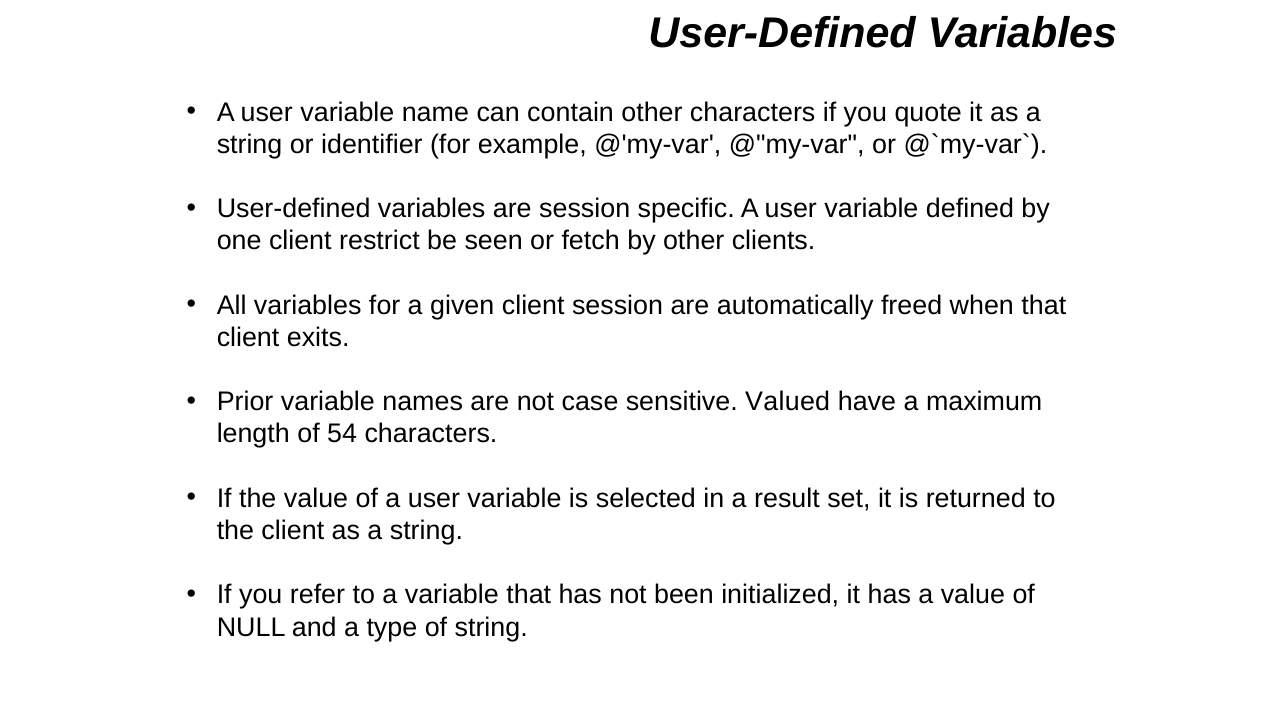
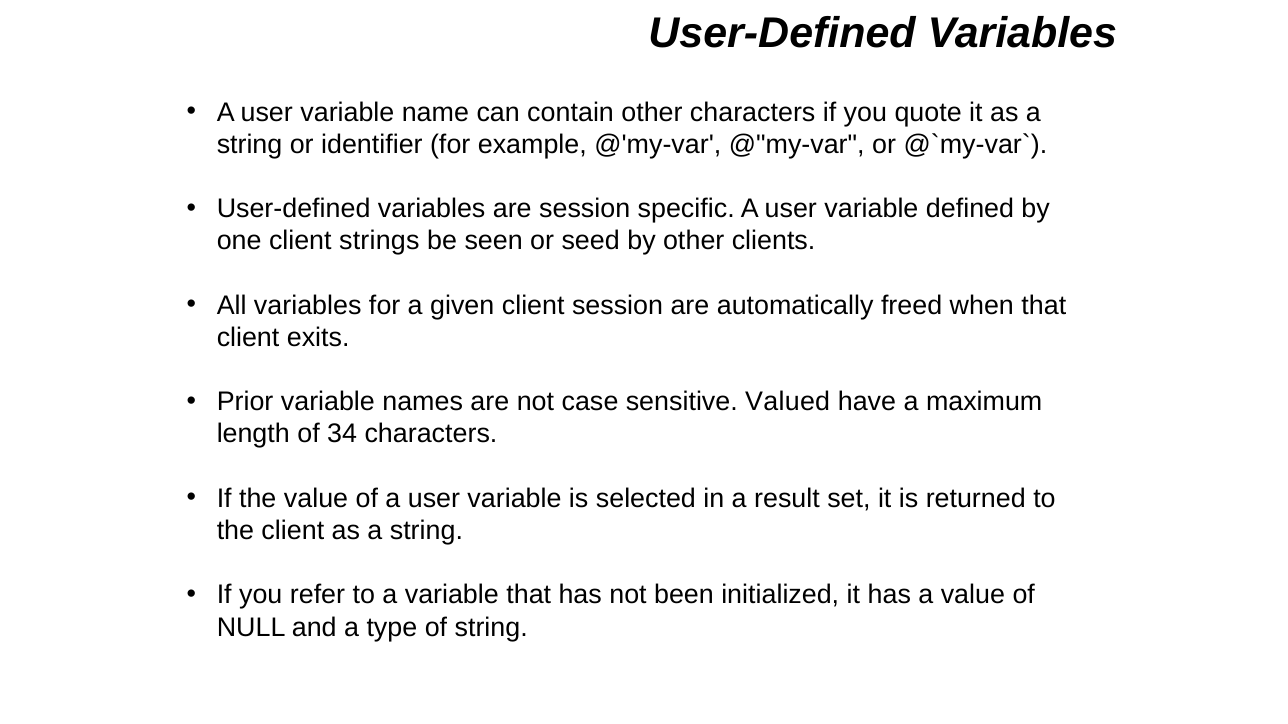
restrict: restrict -> strings
fetch: fetch -> seed
54: 54 -> 34
